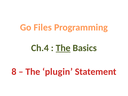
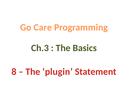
Files: Files -> Care
Ch.4: Ch.4 -> Ch.3
The at (63, 48) underline: present -> none
